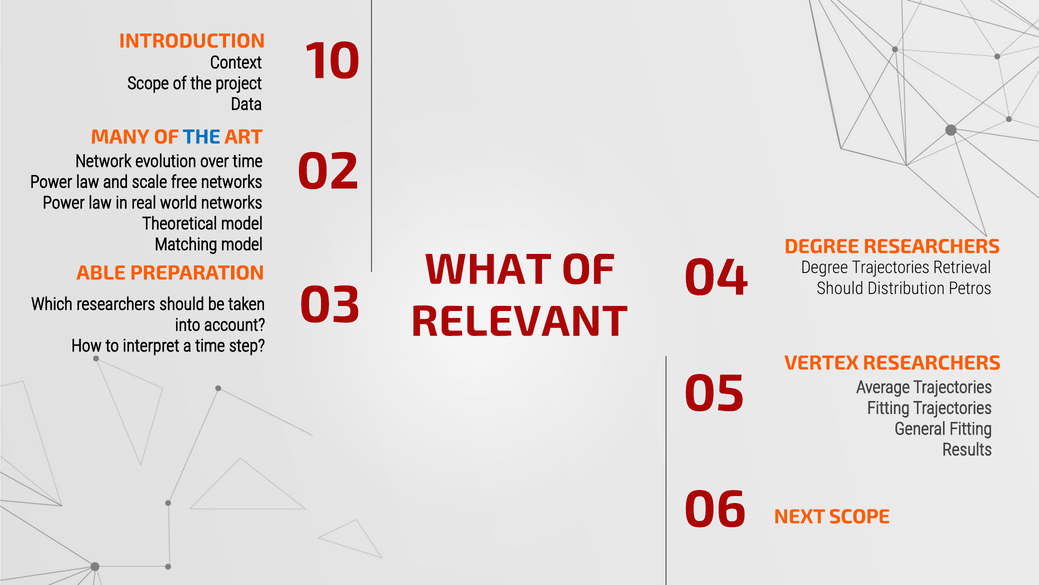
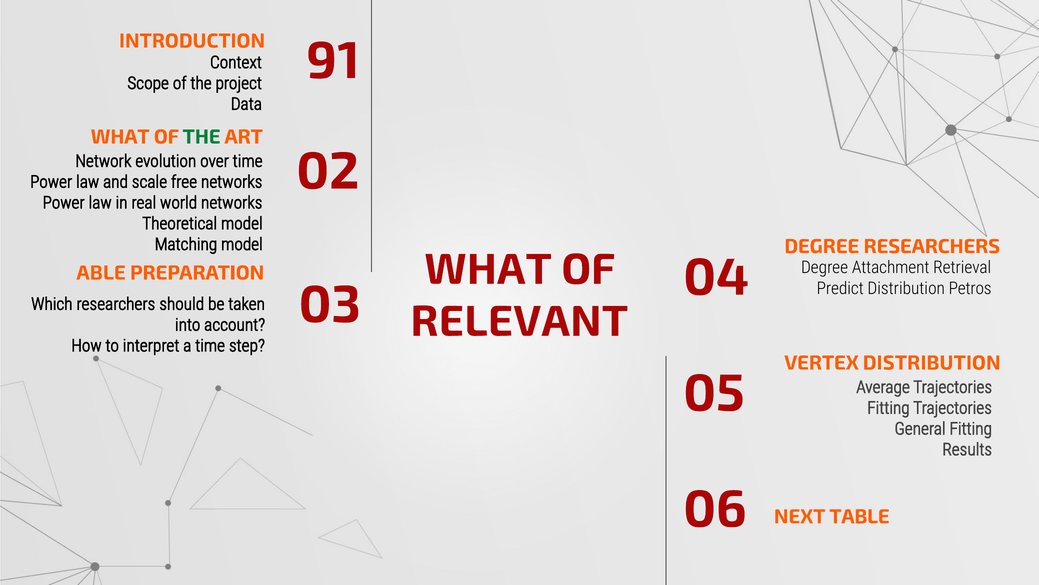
10: 10 -> 91
MANY at (120, 137): MANY -> WHAT
THE at (202, 137) colour: blue -> green
Degree Trajectories: Trajectories -> Attachment
Should at (840, 288): Should -> Predict
VERTEX RESEARCHERS: RESEARCHERS -> DISTRIBUTION
NEXT SCOPE: SCOPE -> TABLE
